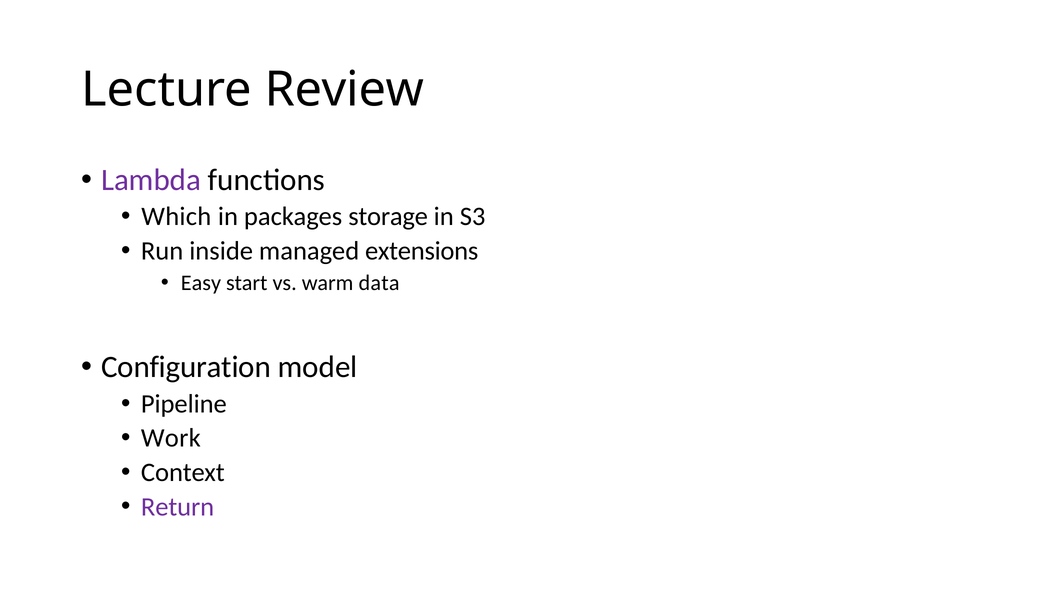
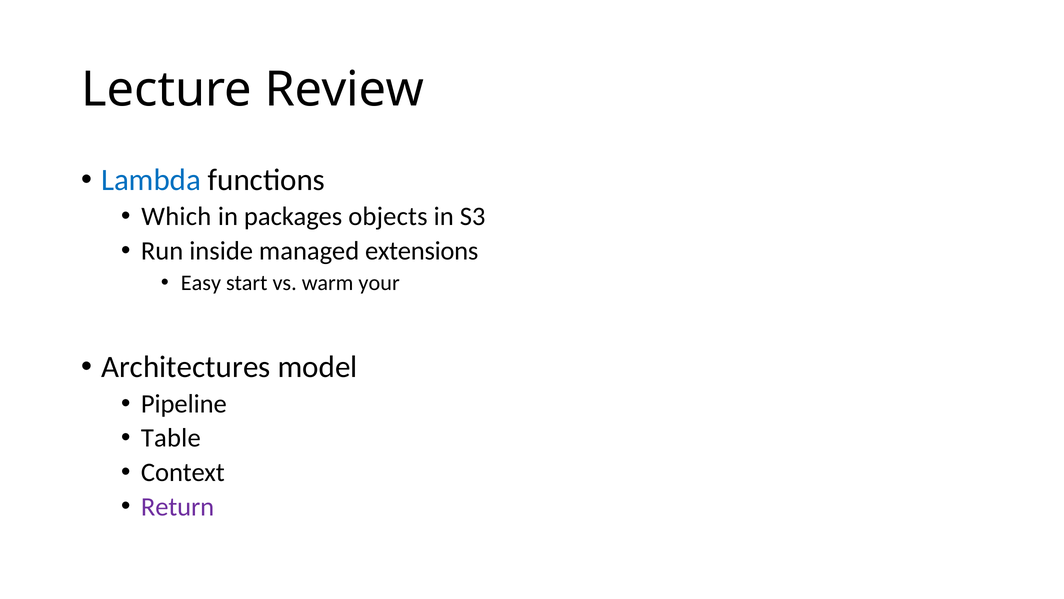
Lambda colour: purple -> blue
storage: storage -> objects
data: data -> your
Configuration: Configuration -> Architectures
Work: Work -> Table
